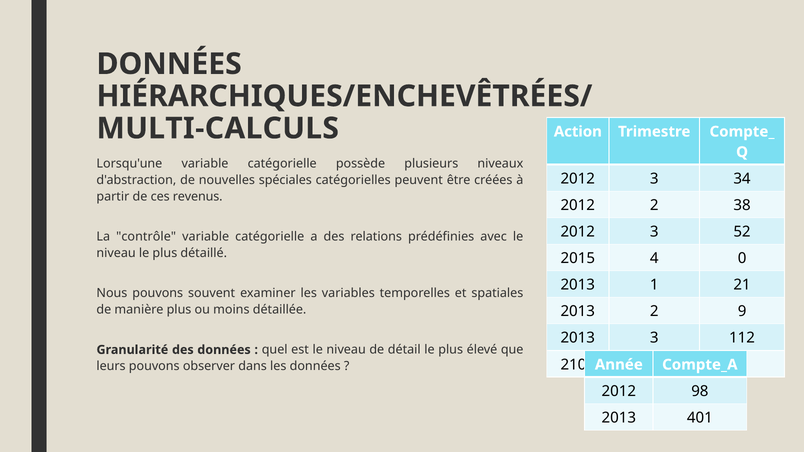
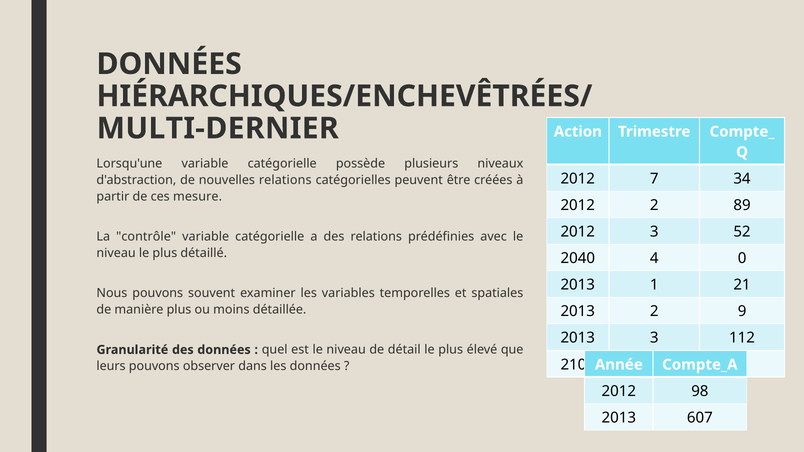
MULTI-CALCULS: MULTI-CALCULS -> MULTI-DERNIER
3 at (654, 179): 3 -> 7
nouvelles spéciales: spéciales -> relations
revenus: revenus -> mesure
38: 38 -> 89
2015: 2015 -> 2040
401: 401 -> 607
